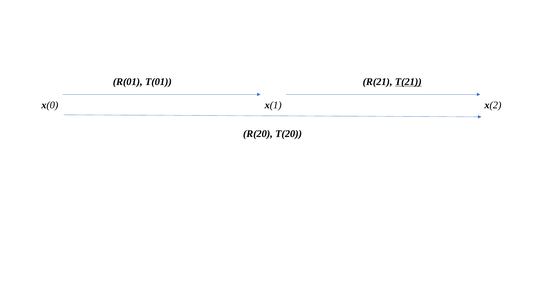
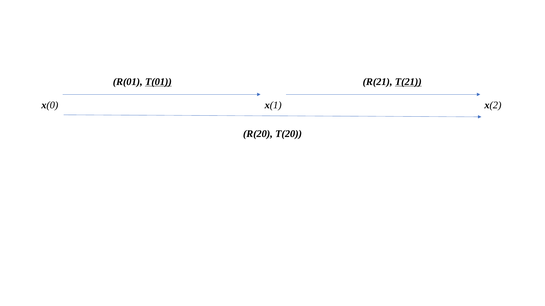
T(01 underline: none -> present
